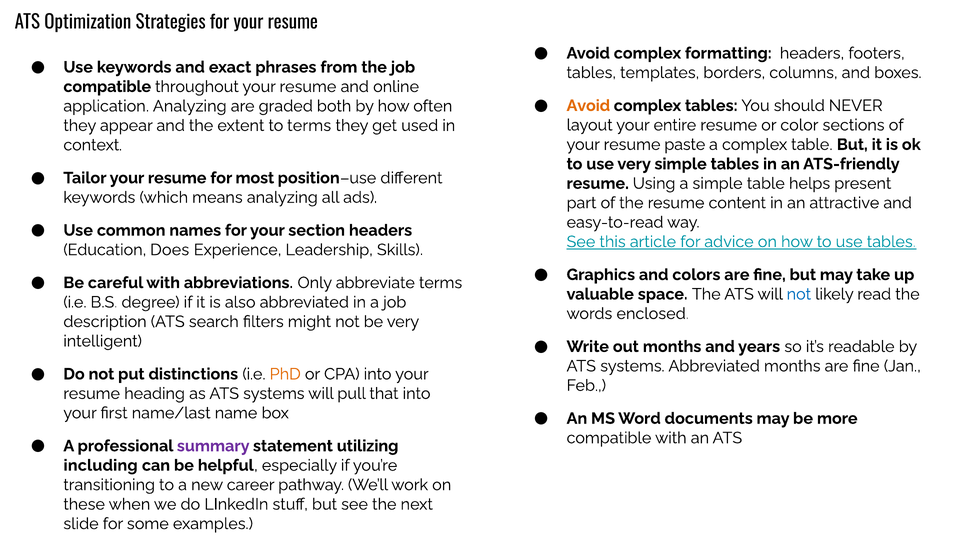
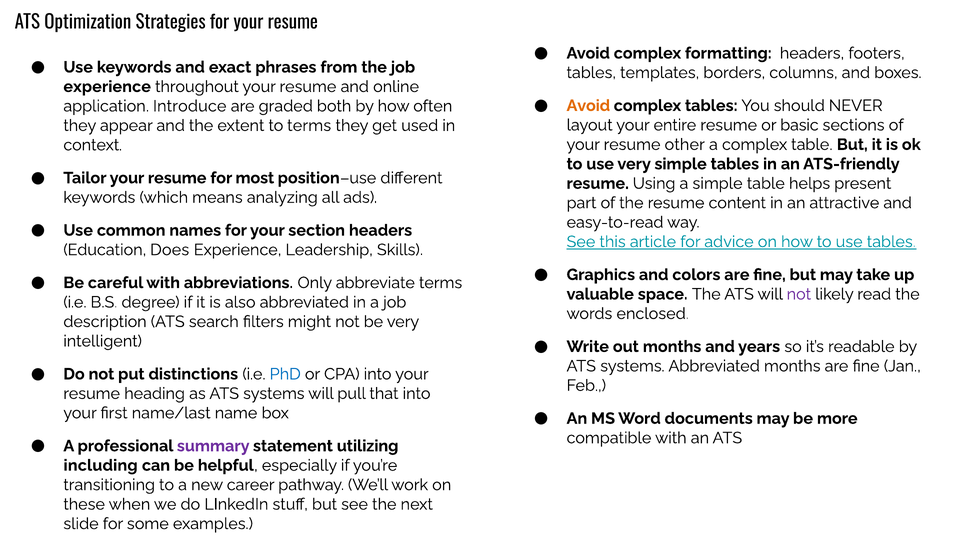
compatible at (107, 87): compatible -> experience
application Analyzing: Analyzing -> Introduce
color: color -> basic
paste: paste -> other
not at (799, 294) colour: blue -> purple
PhD colour: orange -> blue
